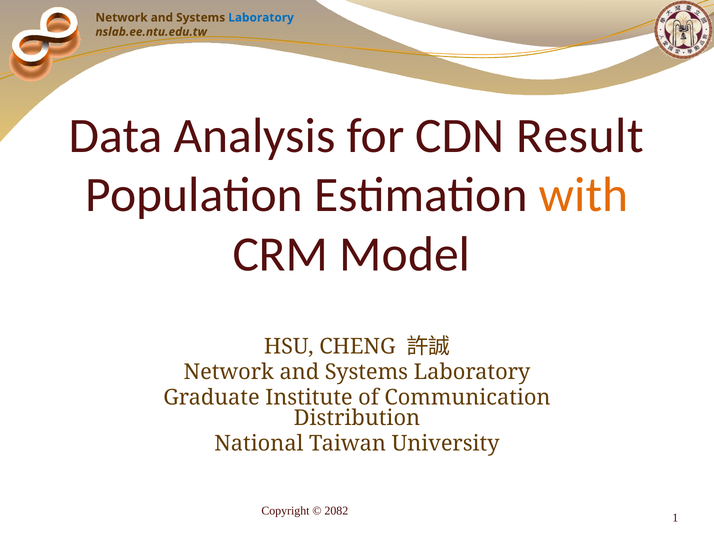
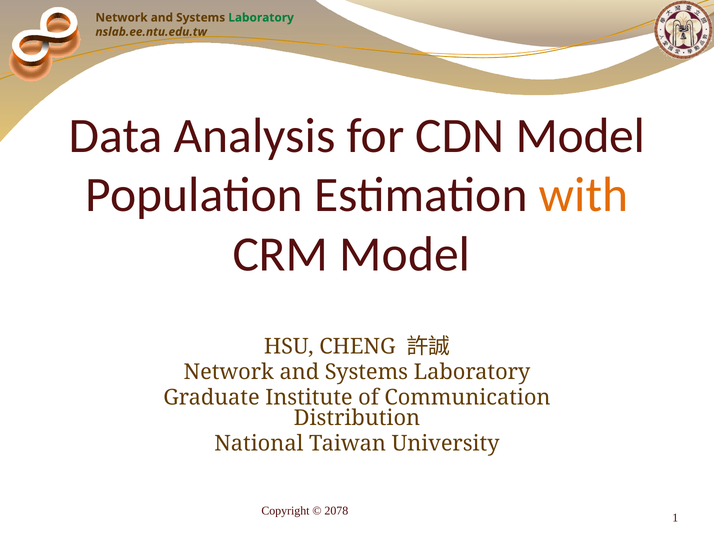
Laboratory at (261, 18) colour: blue -> green
CDN Result: Result -> Model
2082: 2082 -> 2078
